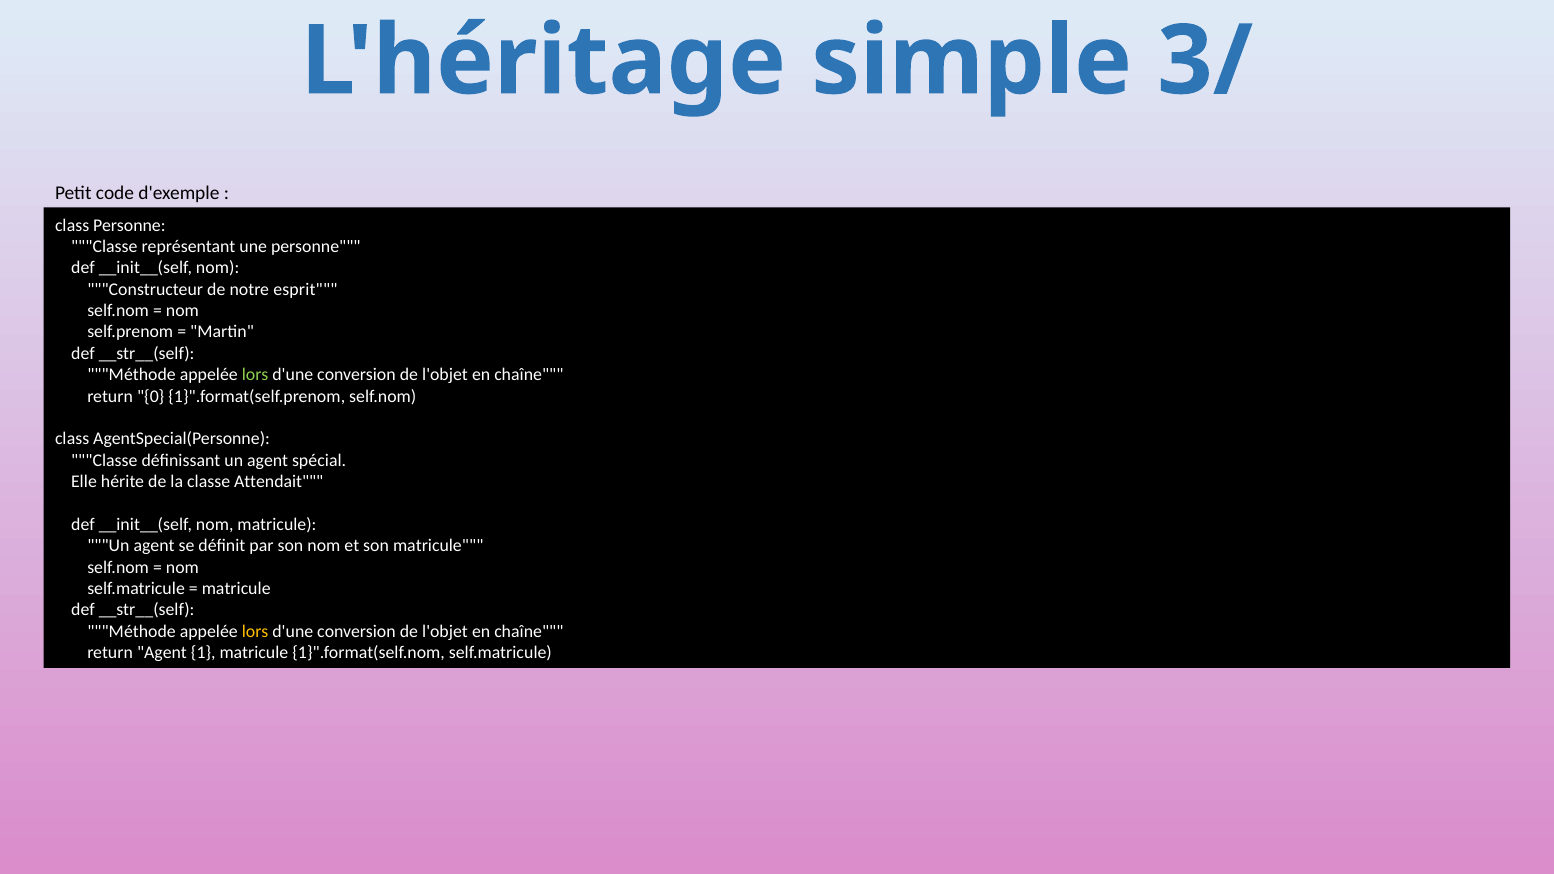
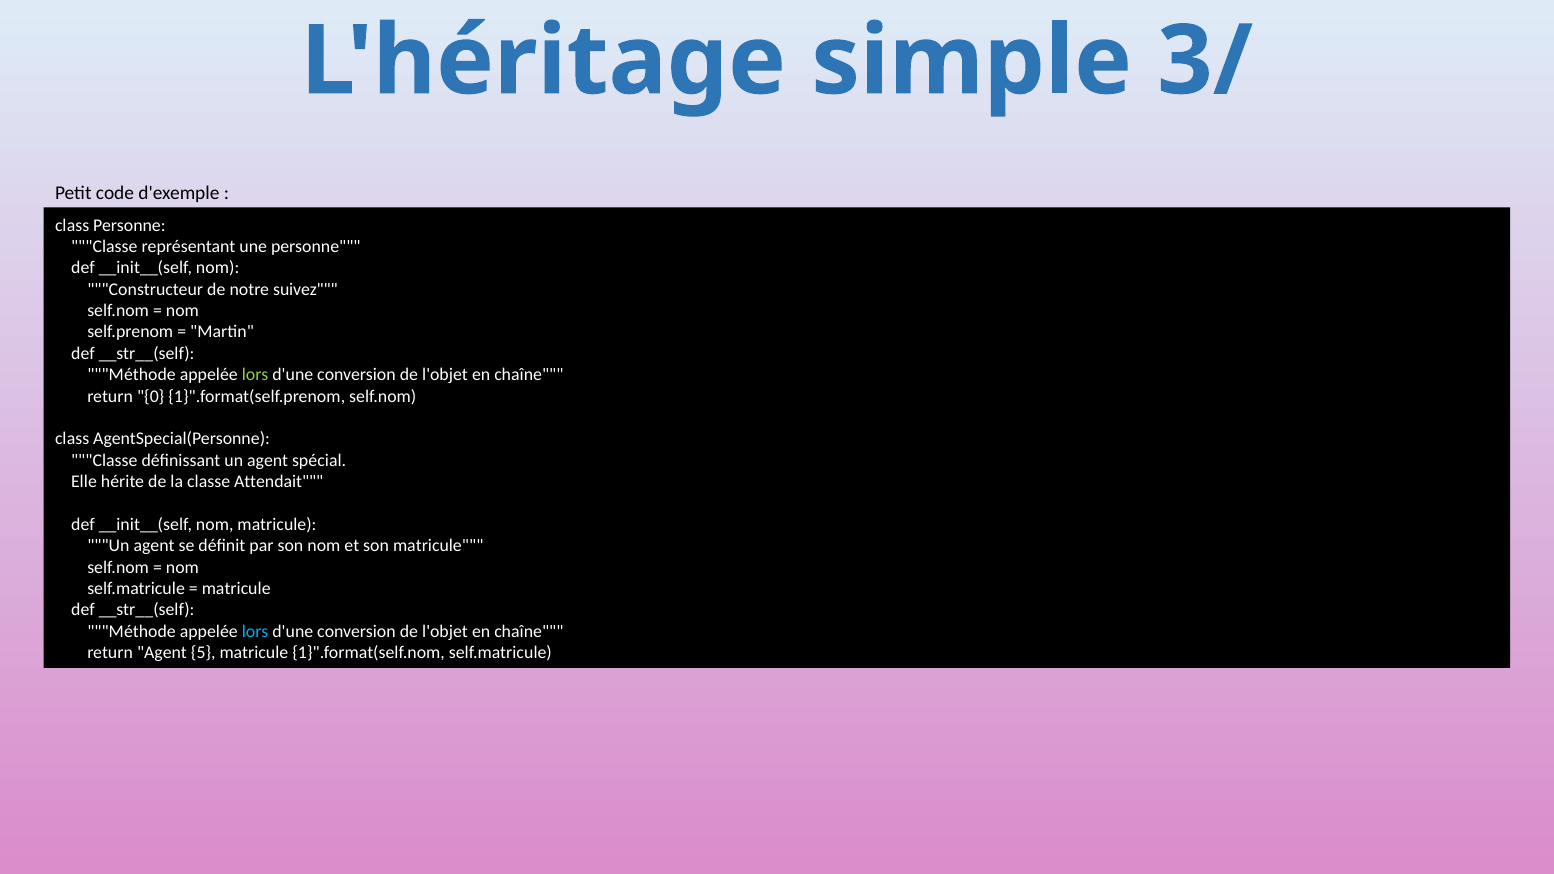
esprit: esprit -> suivez
lors at (255, 631) colour: yellow -> light blue
1: 1 -> 5
